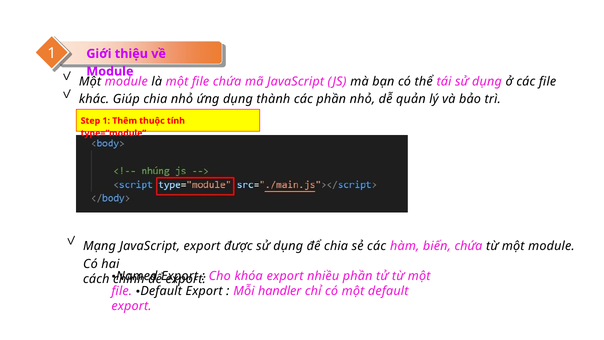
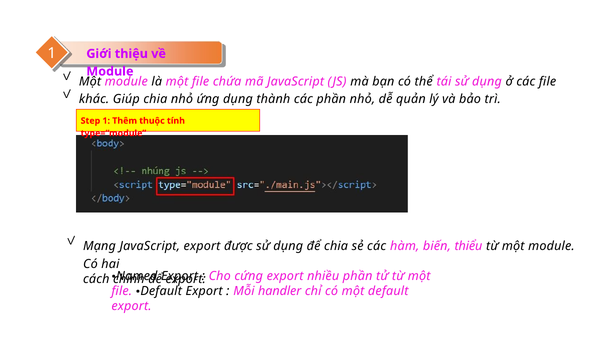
biến chứa: chứa -> thiểu
khóa: khóa -> cứng
